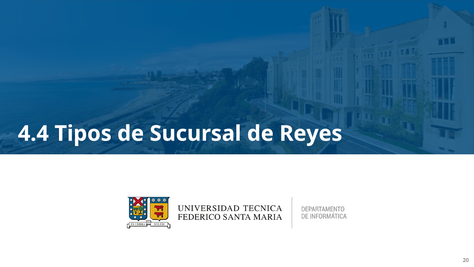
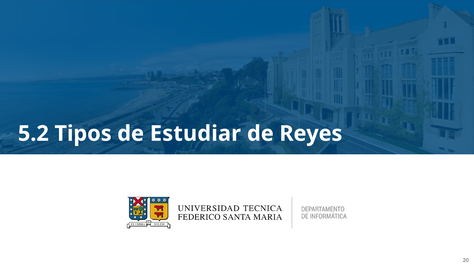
4.4: 4.4 -> 5.2
Sucursal: Sucursal -> Estudiar
